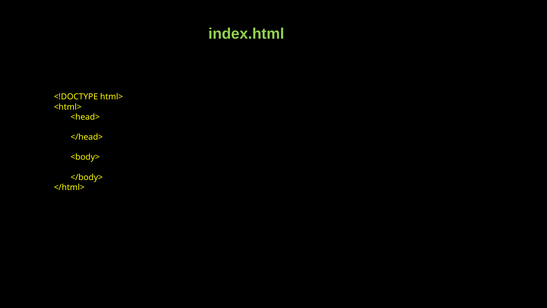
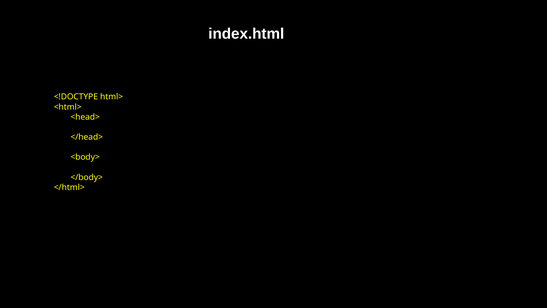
index.html colour: light green -> white
